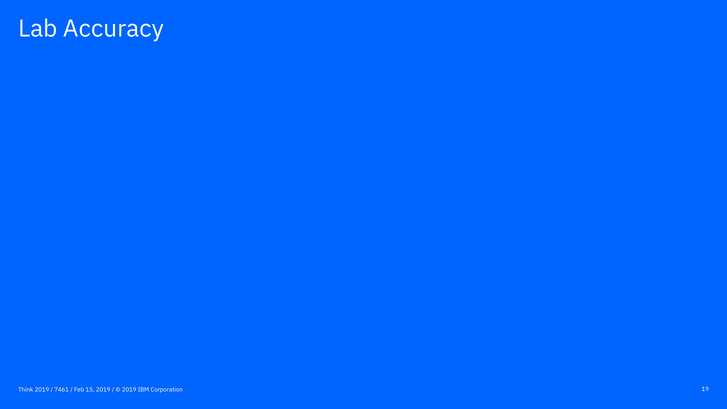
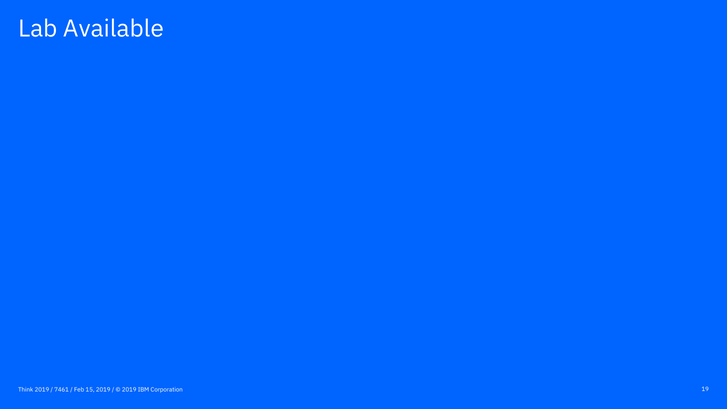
Accuracy: Accuracy -> Available
